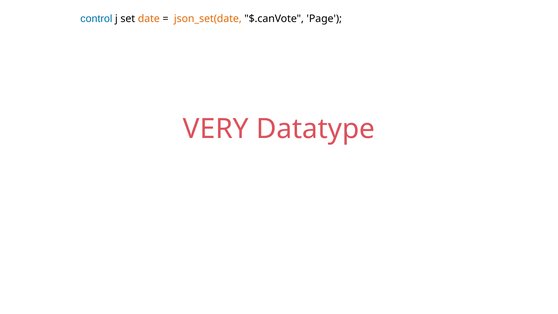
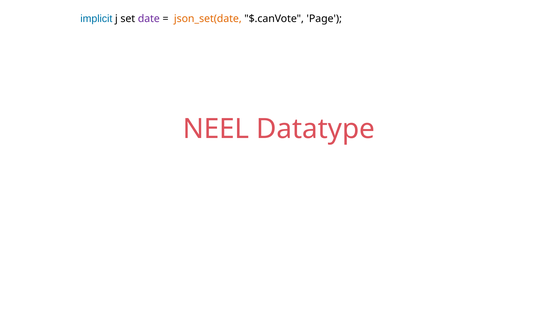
control: control -> implicit
date colour: orange -> purple
VERY: VERY -> NEEL
